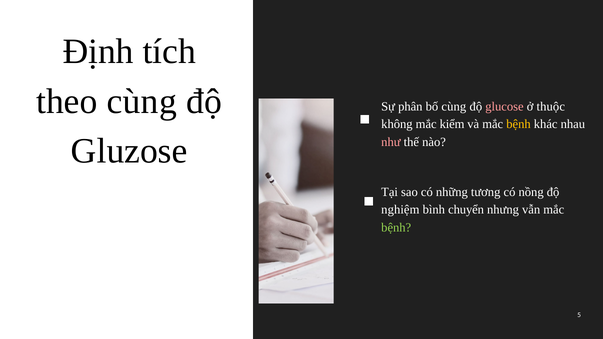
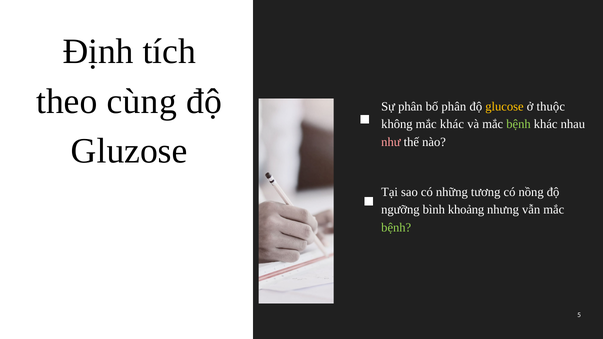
bố cùng: cùng -> phân
glucose colour: pink -> yellow
mắc kiểm: kiểm -> khác
bệnh at (519, 124) colour: yellow -> light green
nghiệm: nghiệm -> ngưỡng
chuyển: chuyển -> khoảng
